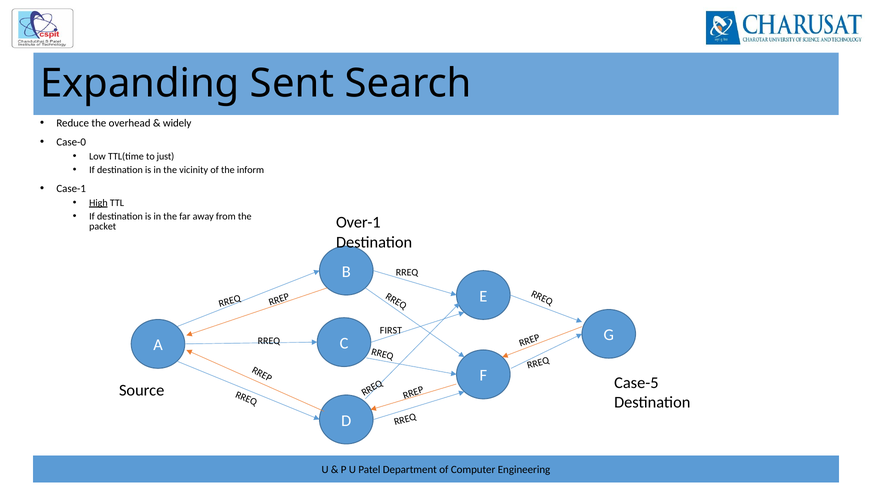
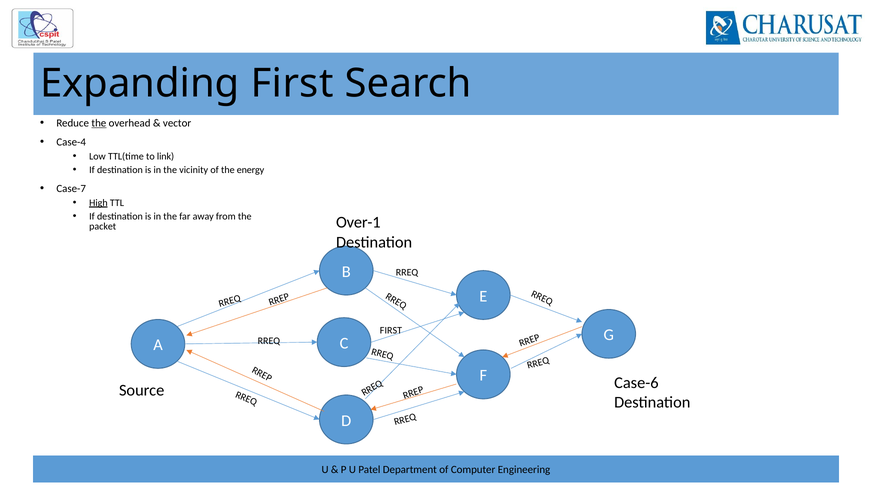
Expanding Sent: Sent -> First
the at (99, 123) underline: none -> present
widely: widely -> vector
Case-0: Case-0 -> Case-4
just: just -> link
inform: inform -> energy
Case-1: Case-1 -> Case-7
Case-5: Case-5 -> Case-6
